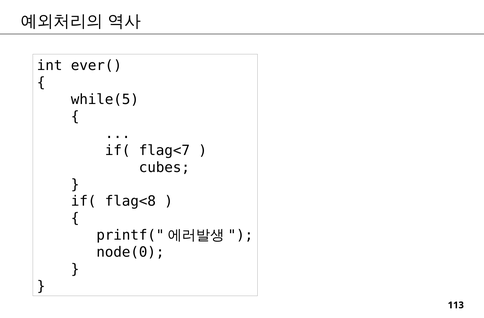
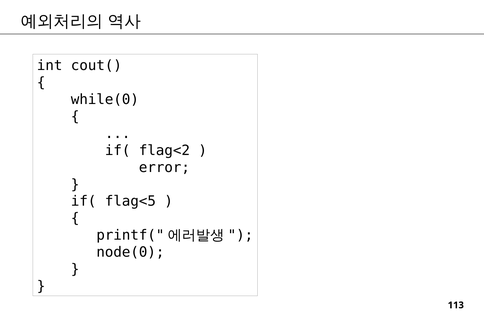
ever(: ever( -> cout(
while(5: while(5 -> while(0
flag<7: flag<7 -> flag<2
cubes: cubes -> error
flag<8: flag<8 -> flag<5
